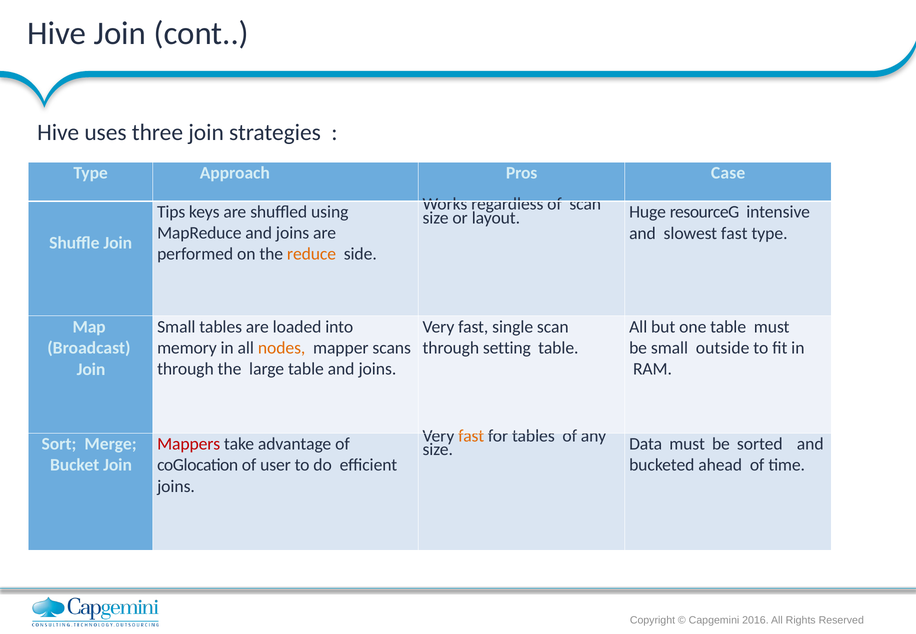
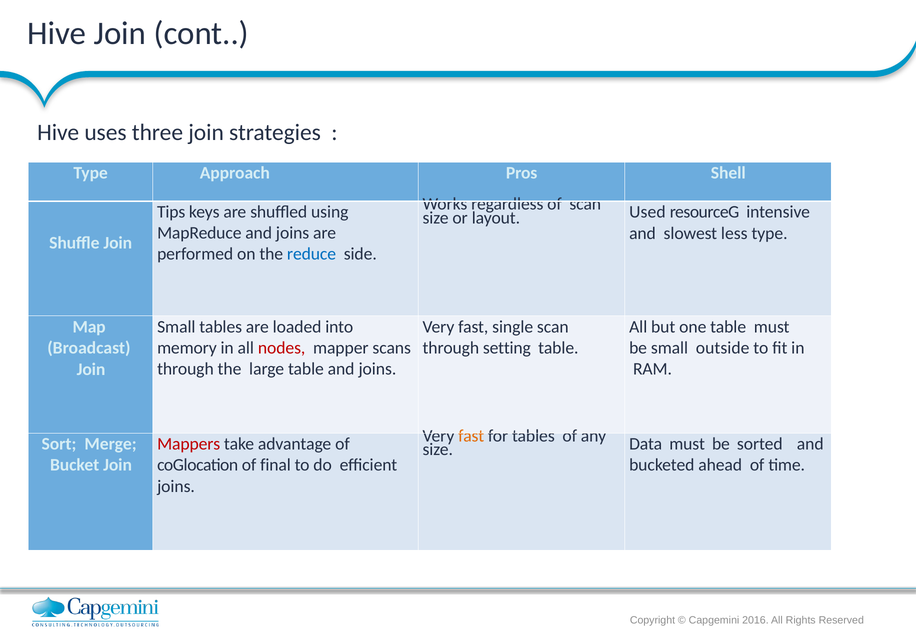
Case: Case -> Shell
Huge: Huge -> Used
slowest fast: fast -> less
reduce colour: orange -> blue
nodes colour: orange -> red
user: user -> final
